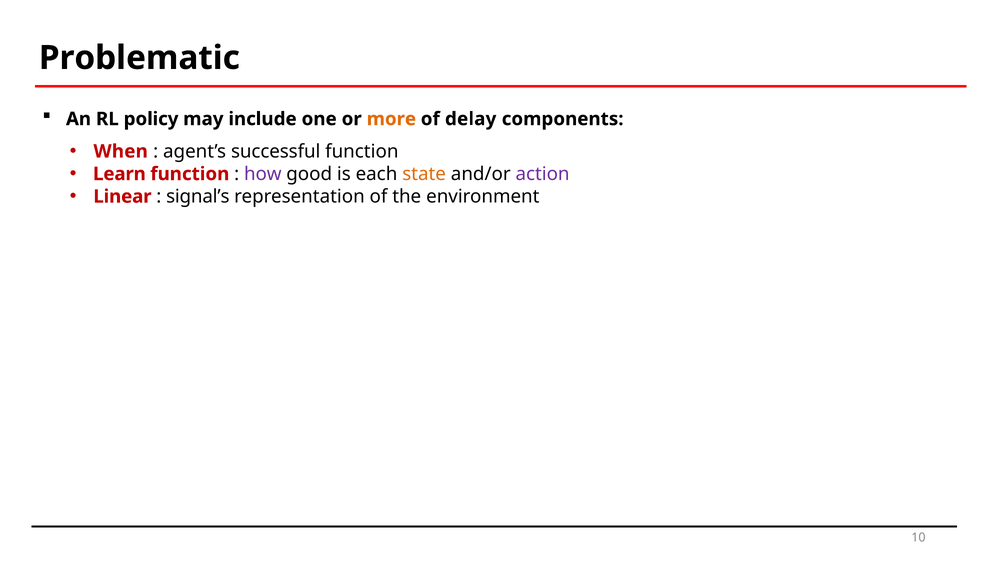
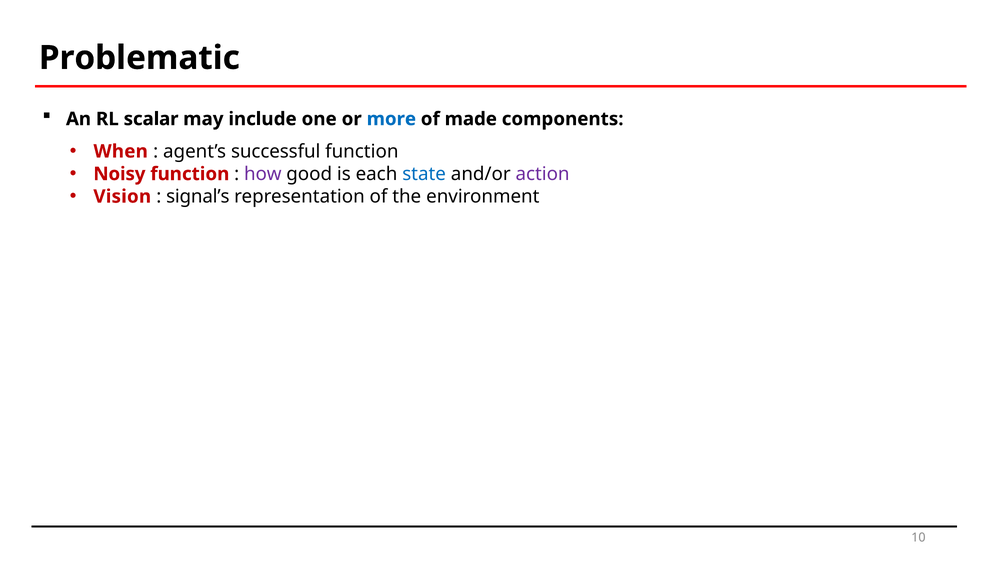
policy: policy -> scalar
more colour: orange -> blue
delay: delay -> made
Learn: Learn -> Noisy
state colour: orange -> blue
Linear: Linear -> Vision
